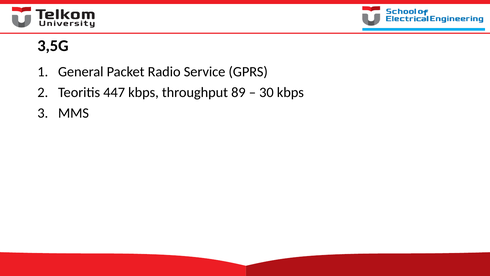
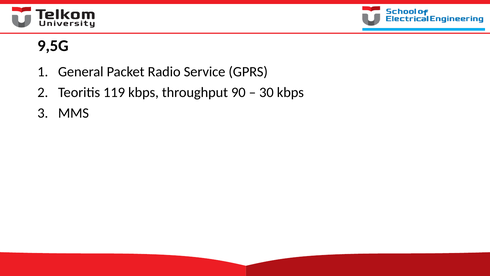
3,5G: 3,5G -> 9,5G
447: 447 -> 119
89: 89 -> 90
